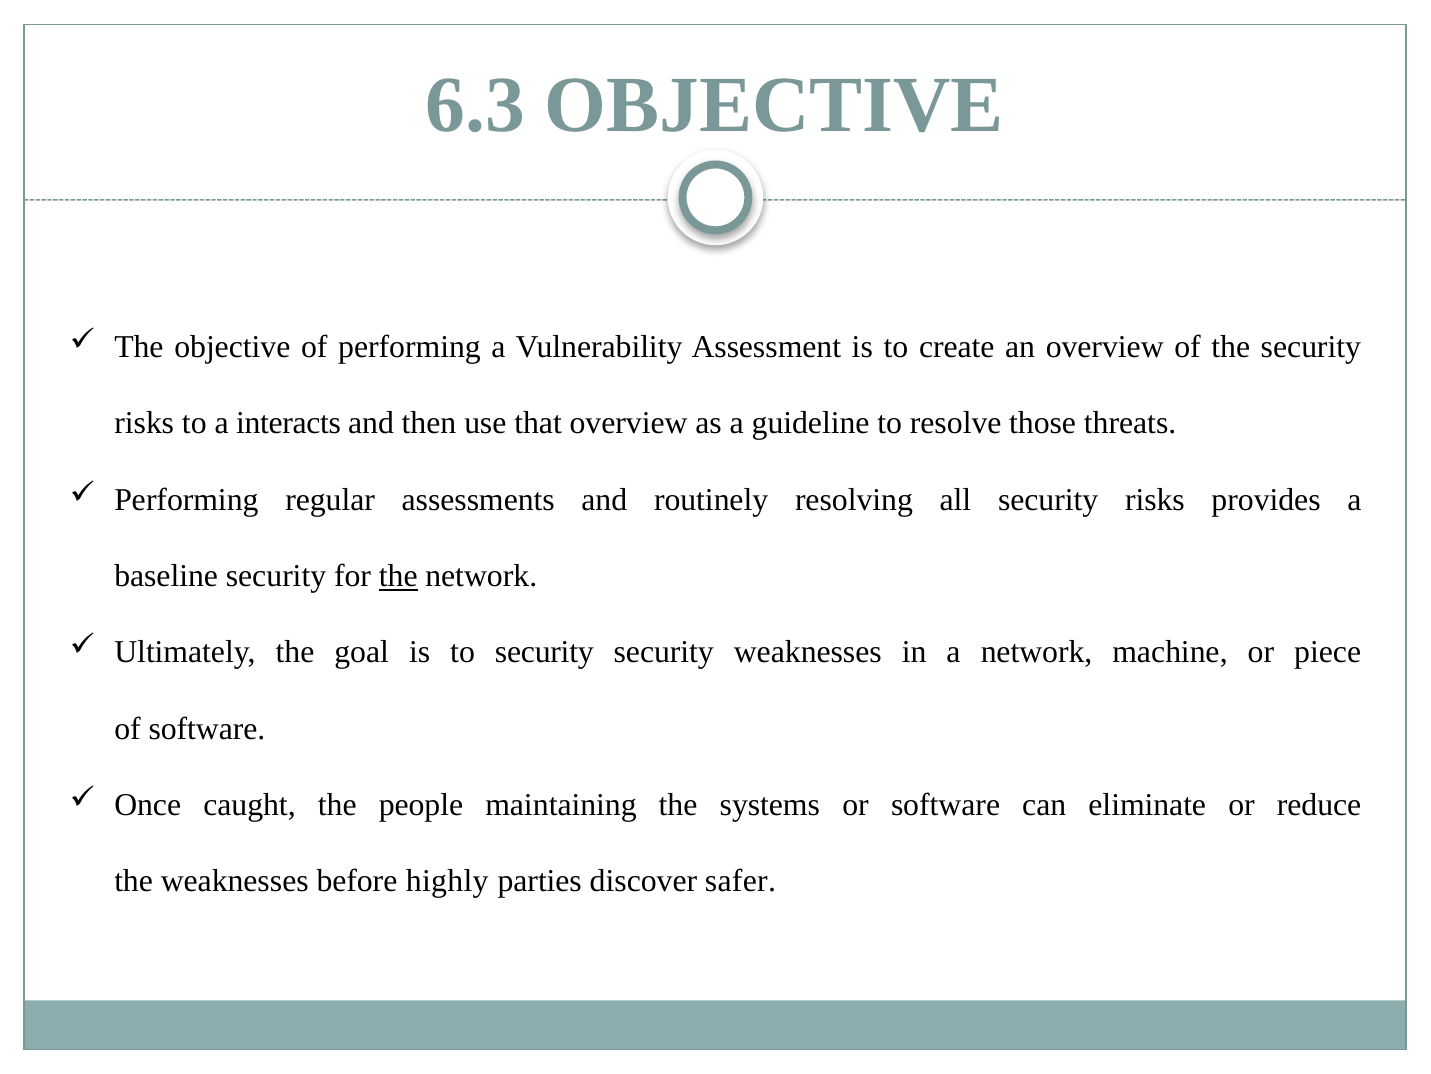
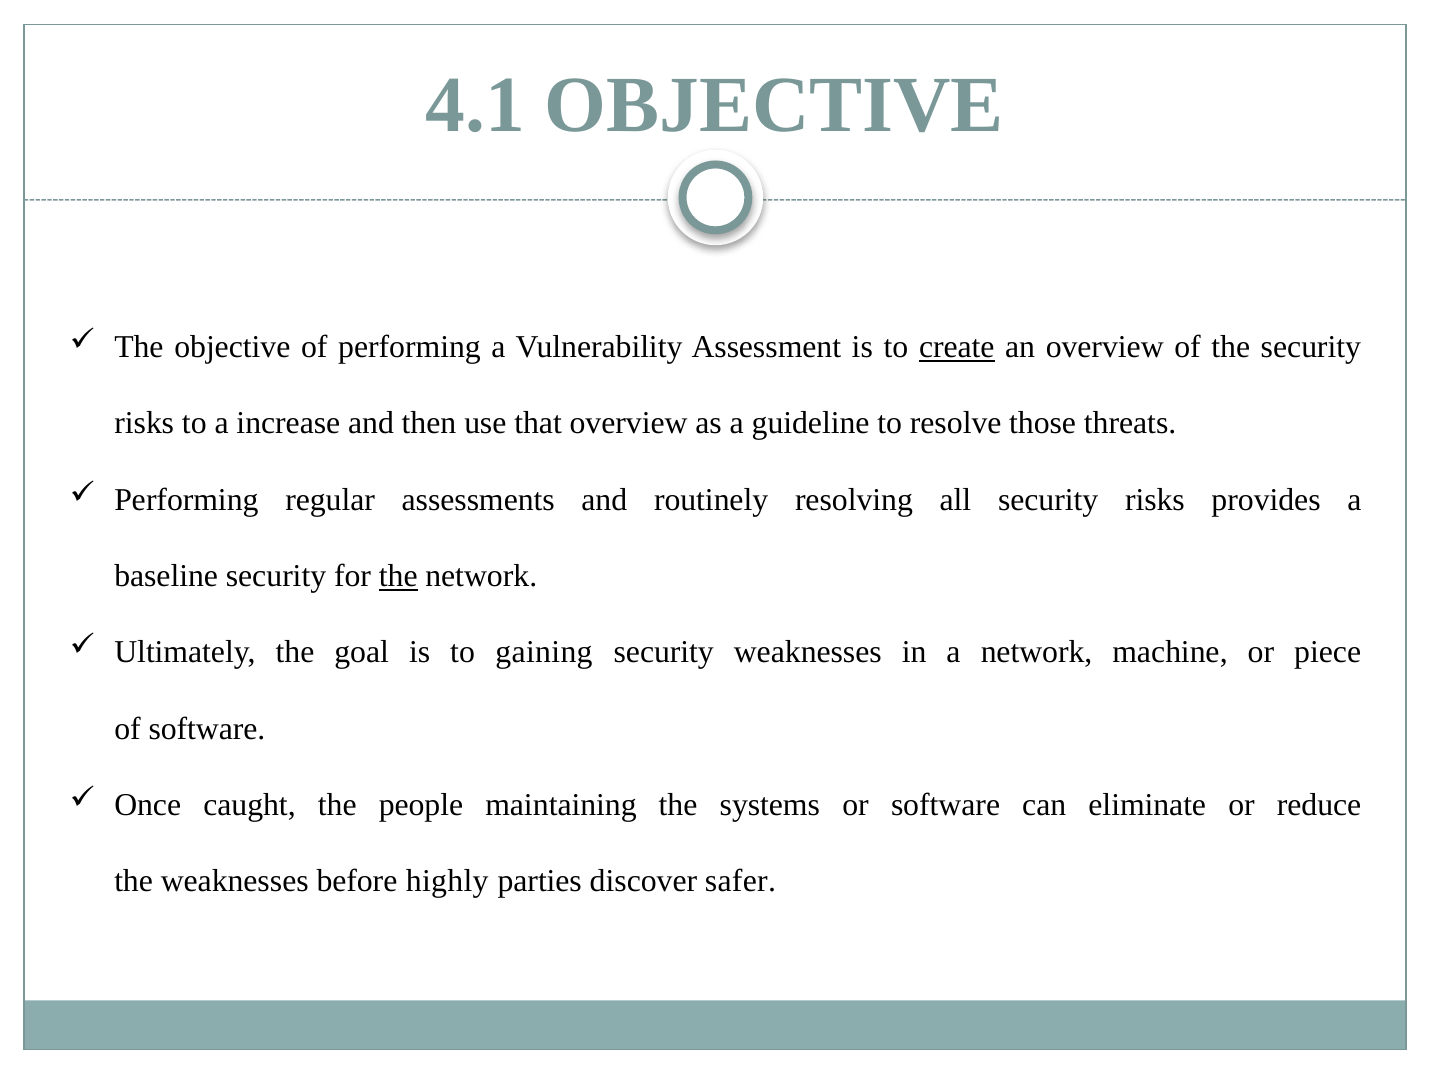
6.3: 6.3 -> 4.1
create underline: none -> present
interacts: interacts -> increase
to security: security -> gaining
